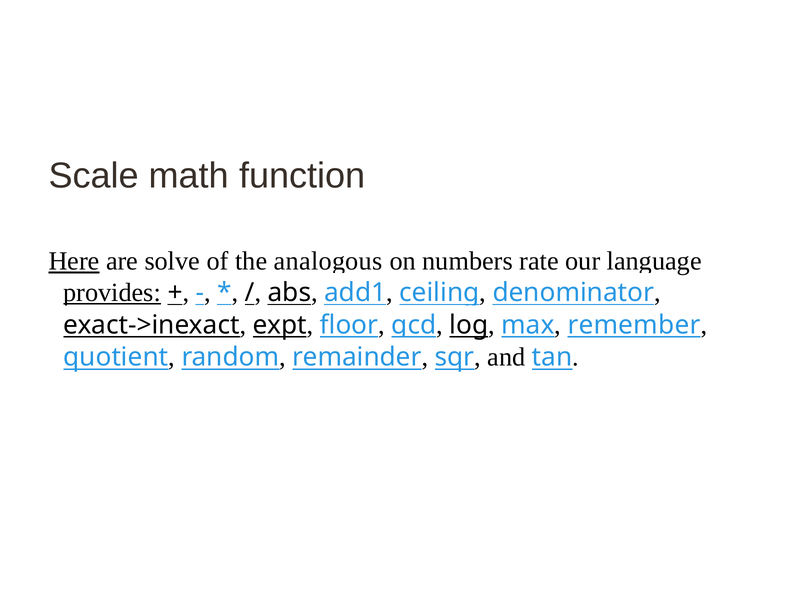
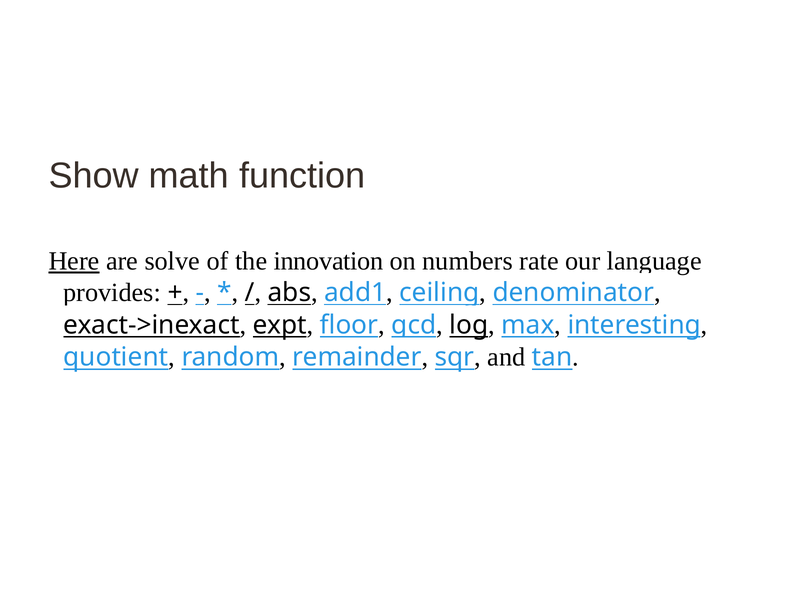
Scale: Scale -> Show
analogous: analogous -> innovation
provides underline: present -> none
remember: remember -> interesting
